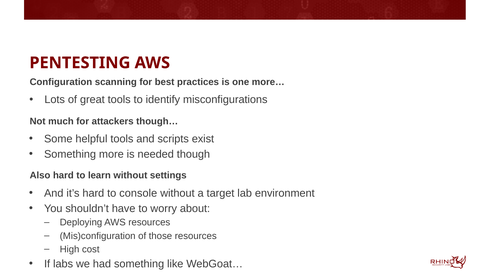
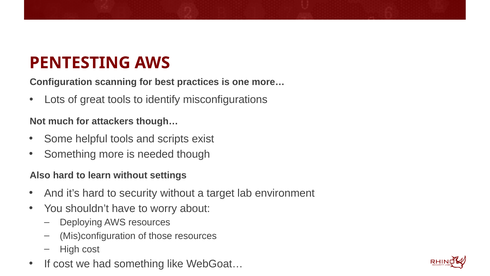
console: console -> security
If labs: labs -> cost
